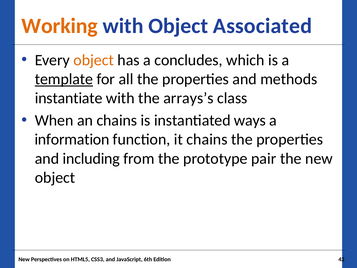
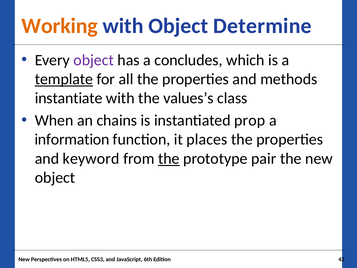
Associated: Associated -> Determine
object at (94, 60) colour: orange -> purple
arrays’s: arrays’s -> values’s
ways: ways -> prop
it chains: chains -> places
including: including -> keyword
the at (169, 158) underline: none -> present
